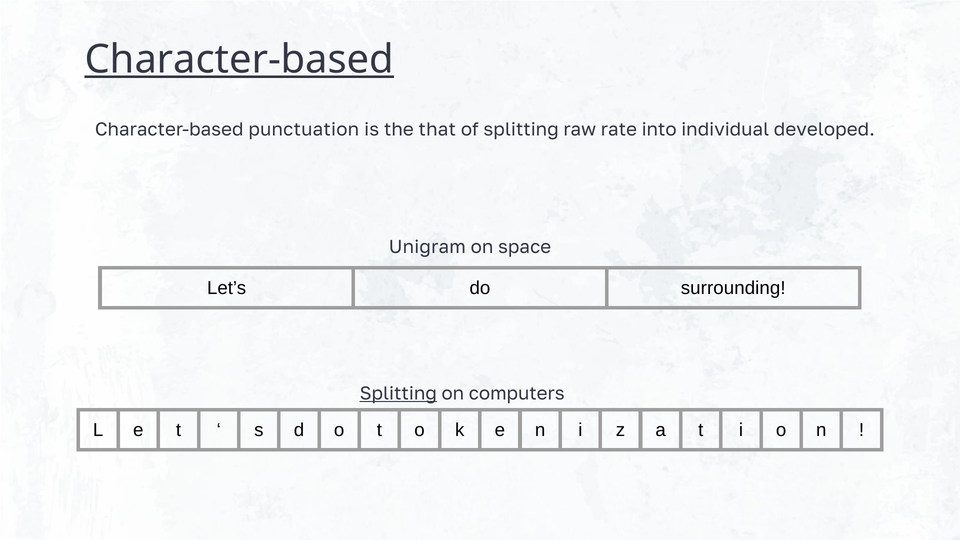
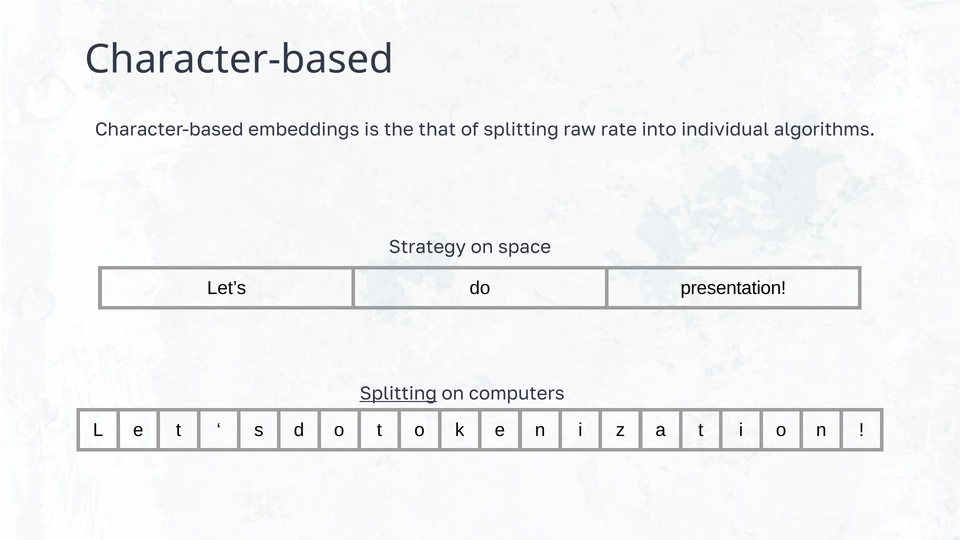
Character-based at (239, 60) underline: present -> none
punctuation: punctuation -> embeddings
developed: developed -> algorithms
Unigram: Unigram -> Strategy
surrounding: surrounding -> presentation
